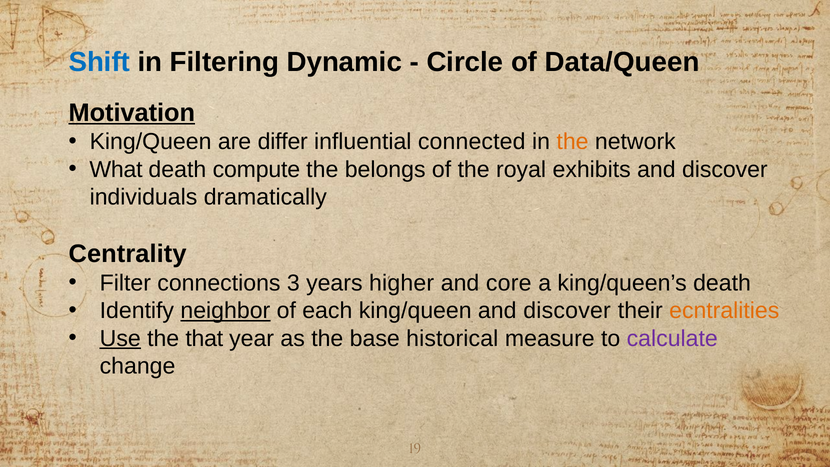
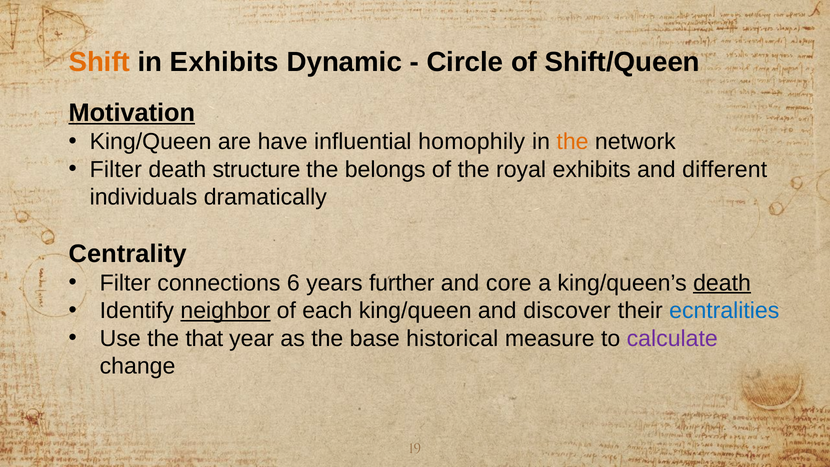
Shift colour: blue -> orange
in Filtering: Filtering -> Exhibits
Data/Queen: Data/Queen -> Shift/Queen
differ: differ -> have
connected: connected -> homophily
What at (116, 169): What -> Filter
compute: compute -> structure
discover at (725, 169): discover -> different
3: 3 -> 6
higher: higher -> further
death at (722, 283) underline: none -> present
ecntralities colour: orange -> blue
Use underline: present -> none
